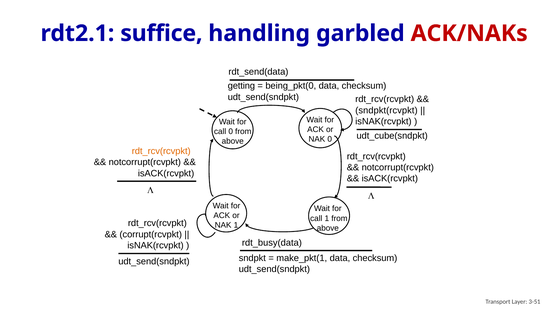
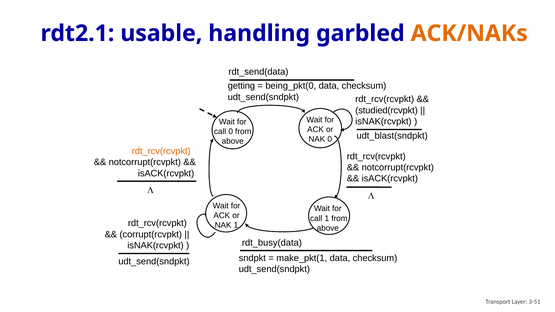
suffice: suffice -> usable
ACK/NAKs colour: red -> orange
sndpkt(rcvpkt: sndpkt(rcvpkt -> studied(rcvpkt
udt_cube(sndpkt: udt_cube(sndpkt -> udt_blast(sndpkt
